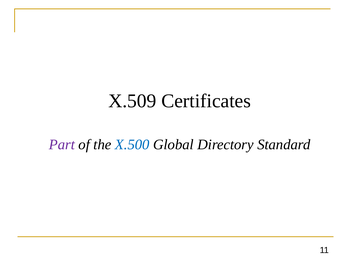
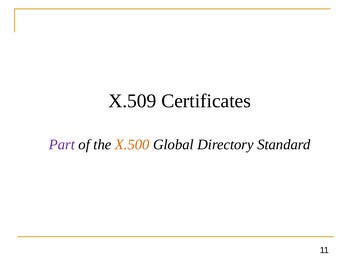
X.500 colour: blue -> orange
